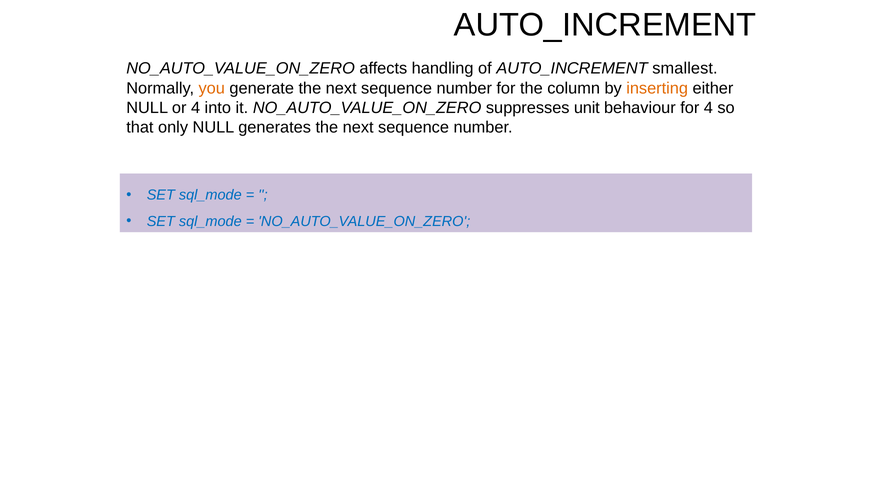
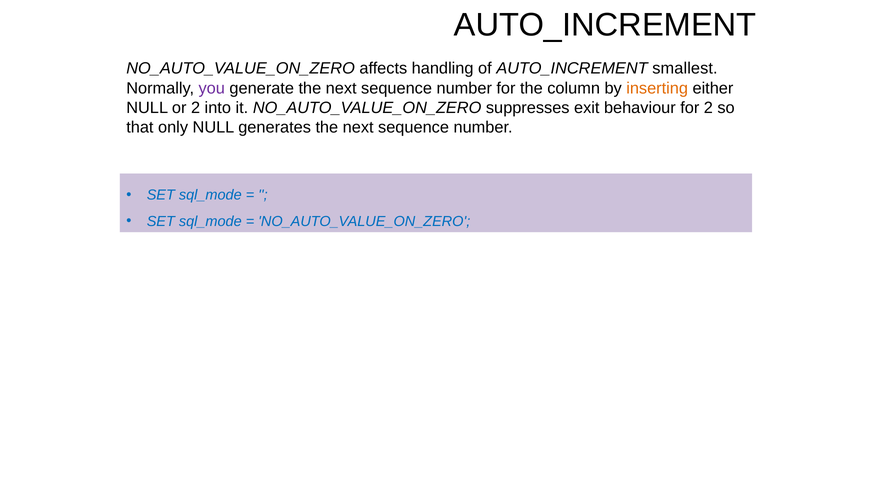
you colour: orange -> purple
or 4: 4 -> 2
unit: unit -> exit
for 4: 4 -> 2
